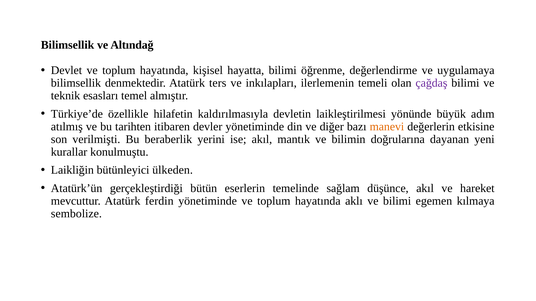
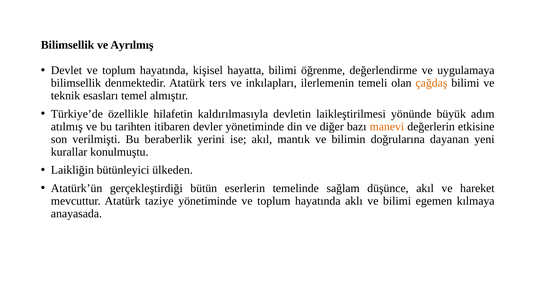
Altındağ: Altındağ -> Ayrılmış
çağdaş colour: purple -> orange
ferdin: ferdin -> taziye
sembolize: sembolize -> anayasada
